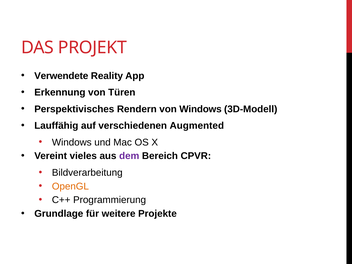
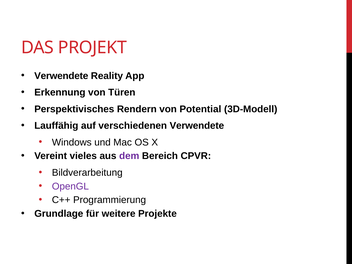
von Windows: Windows -> Potential
verschiedenen Augmented: Augmented -> Verwendete
OpenGL colour: orange -> purple
